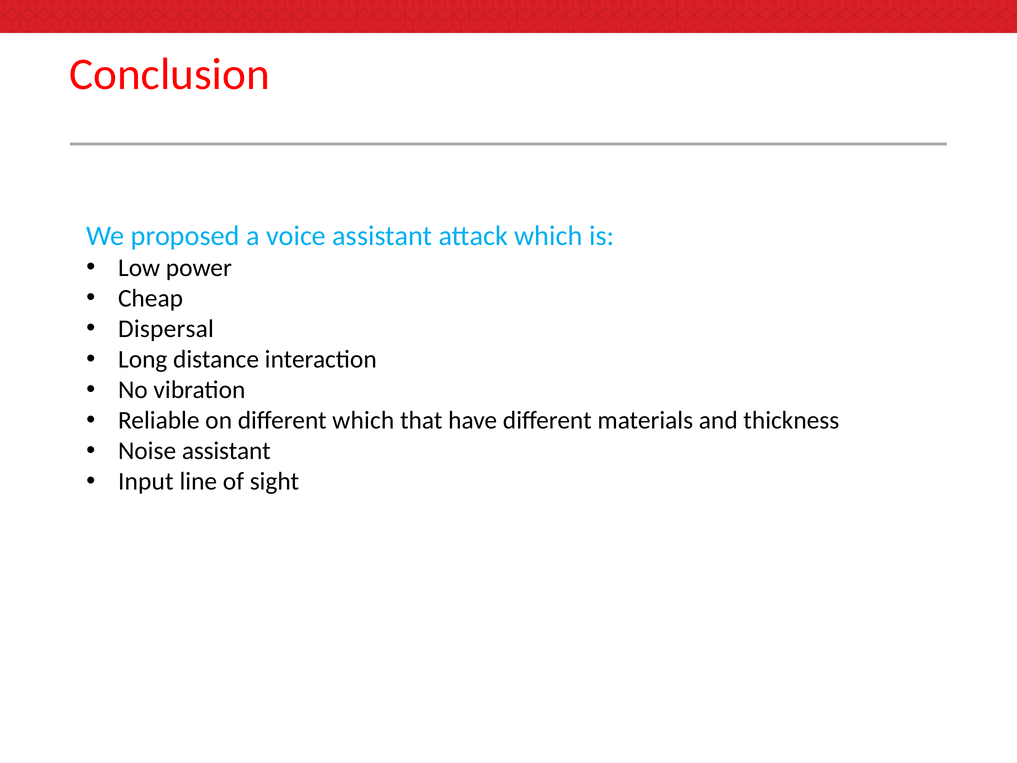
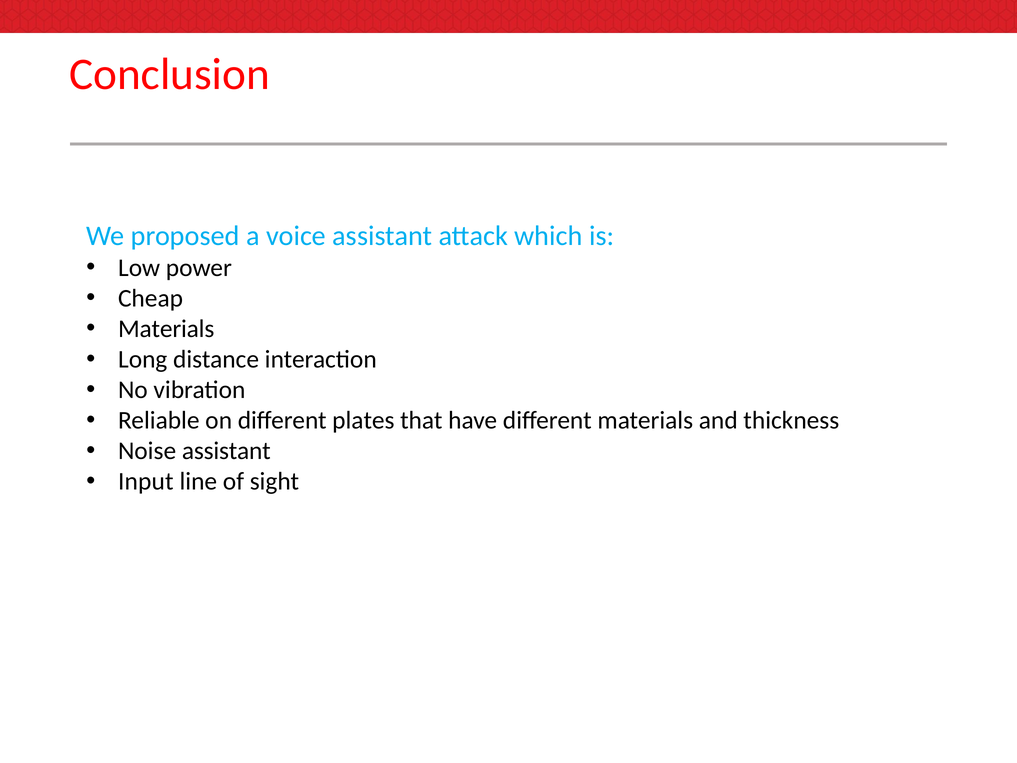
Dispersal at (166, 329): Dispersal -> Materials
different which: which -> plates
